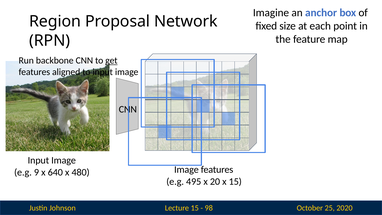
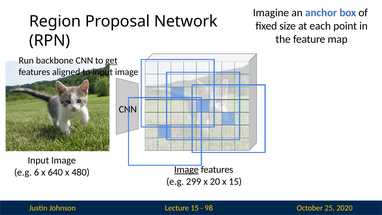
9: 9 -> 6
Image at (186, 169) underline: none -> present
495: 495 -> 299
